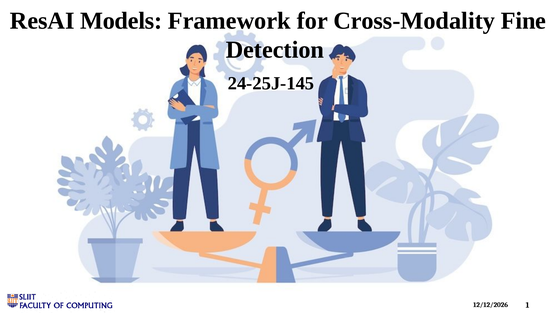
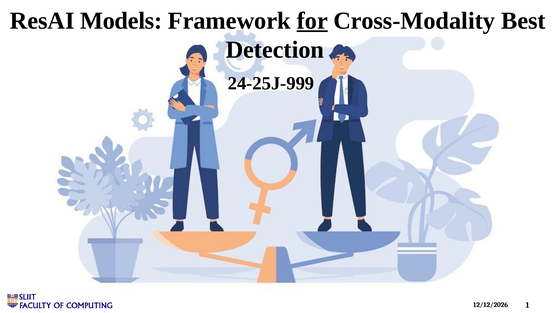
for underline: none -> present
Fine: Fine -> Best
24-25J-145: 24-25J-145 -> 24-25J-999
